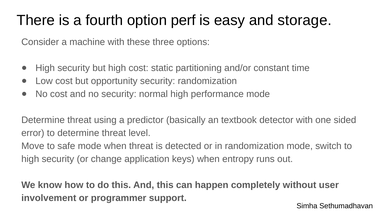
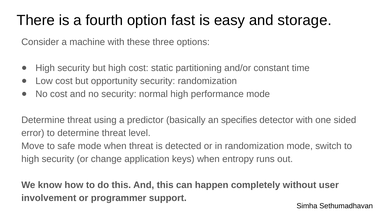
perf: perf -> fast
textbook: textbook -> specifies
